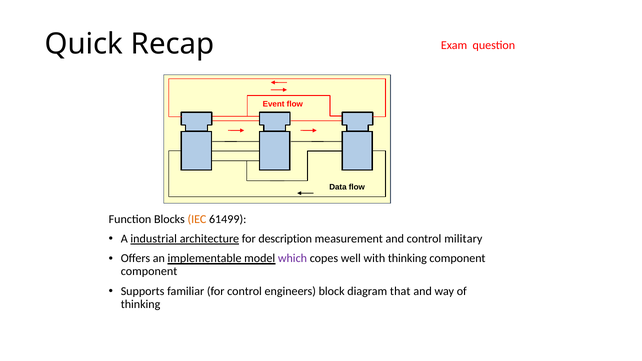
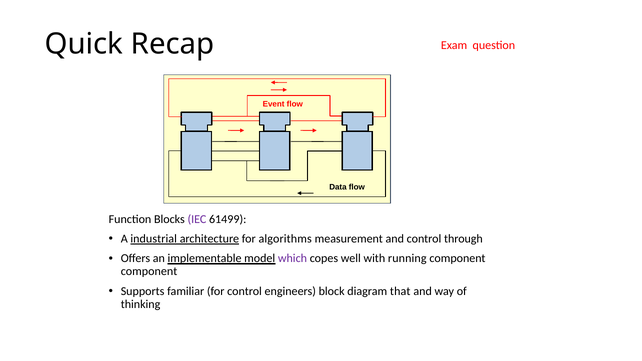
IEC colour: orange -> purple
description: description -> algorithms
military: military -> through
with thinking: thinking -> running
